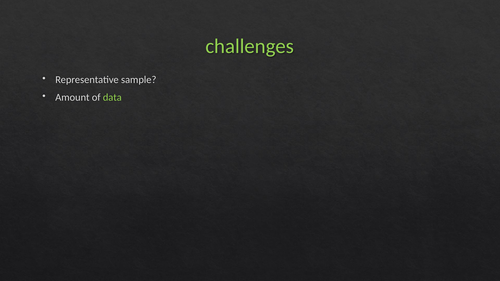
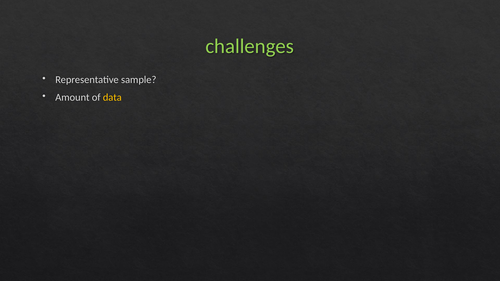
data colour: light green -> yellow
